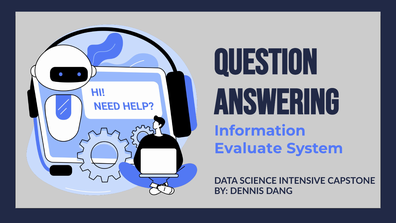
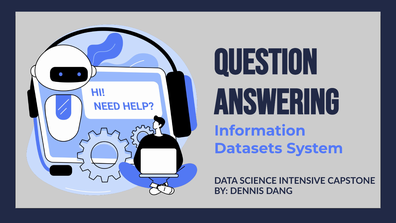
Evaluate: Evaluate -> Datasets
